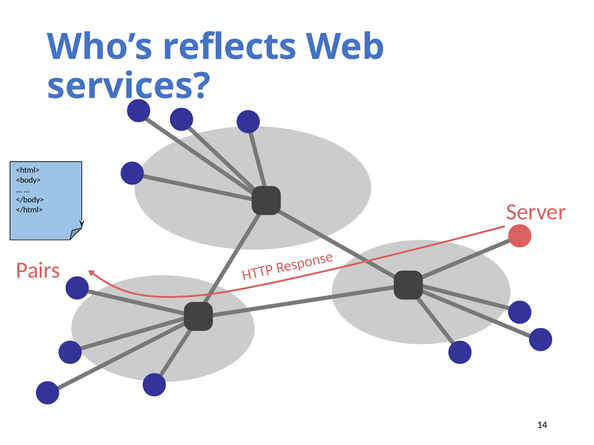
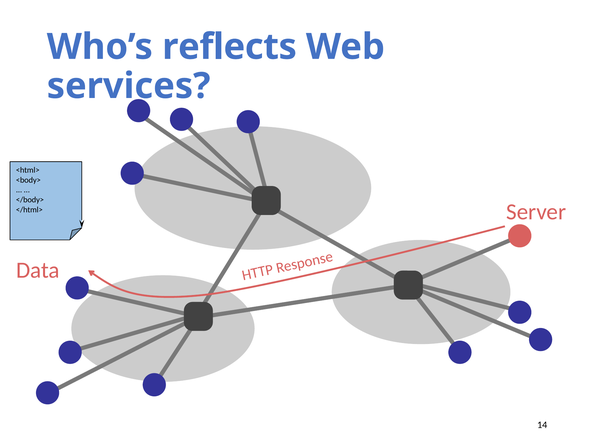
Pairs: Pairs -> Data
